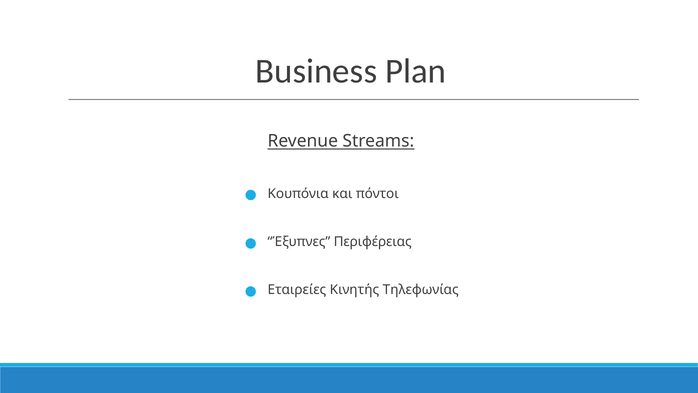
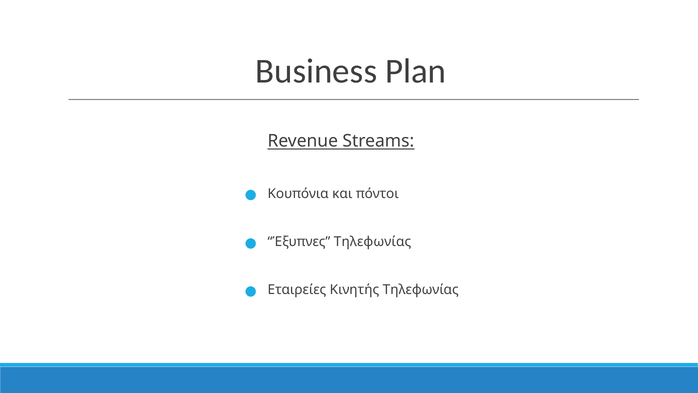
Έξυπνες Περιφέρειας: Περιφέρειας -> Τηλεφωνίας
